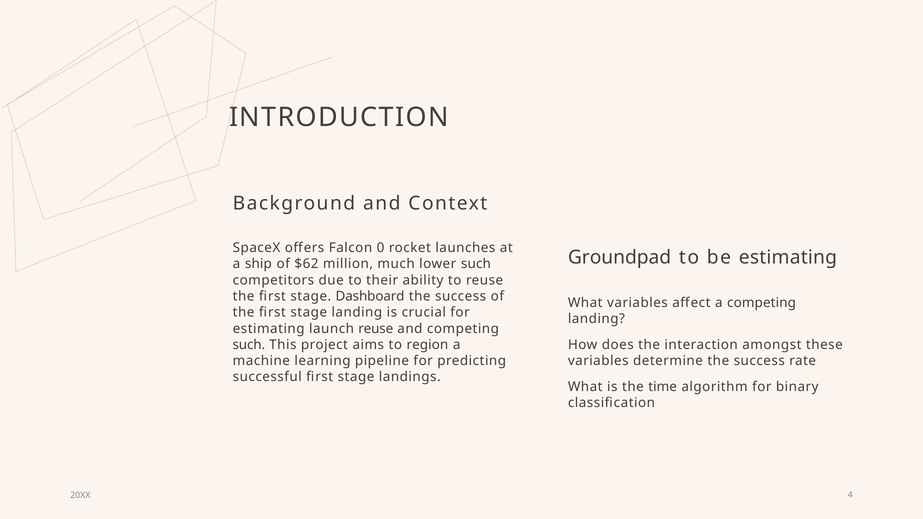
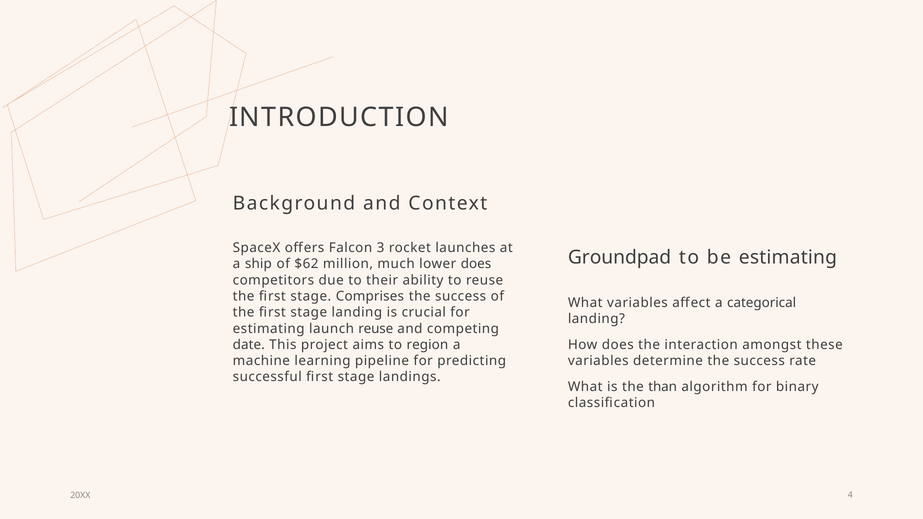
0: 0 -> 3
lower such: such -> does
Dashboard: Dashboard -> Comprises
a competing: competing -> categorical
such at (249, 345): such -> date
time: time -> than
